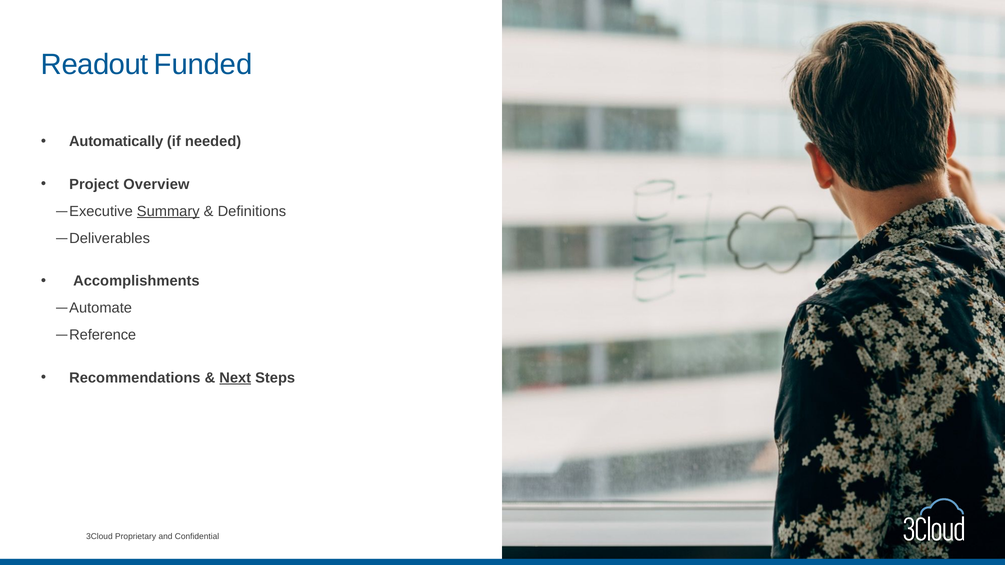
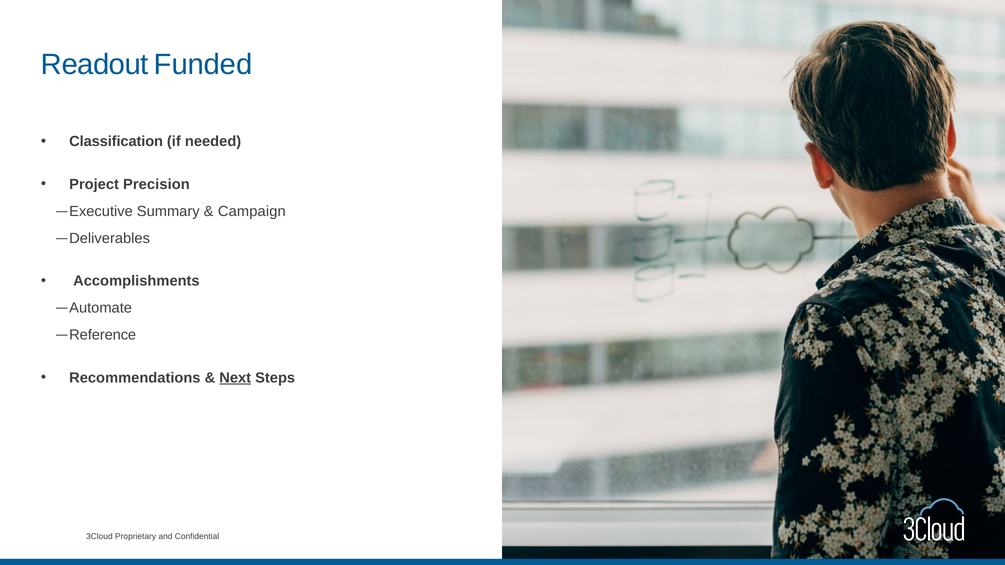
Automatically: Automatically -> Classification
Overview: Overview -> Precision
Summary underline: present -> none
Definitions: Definitions -> Campaign
